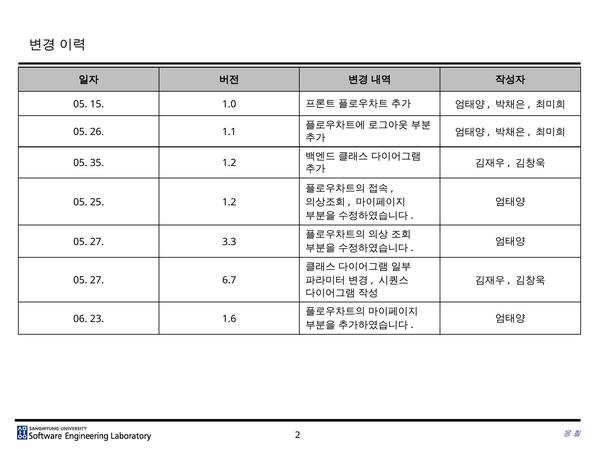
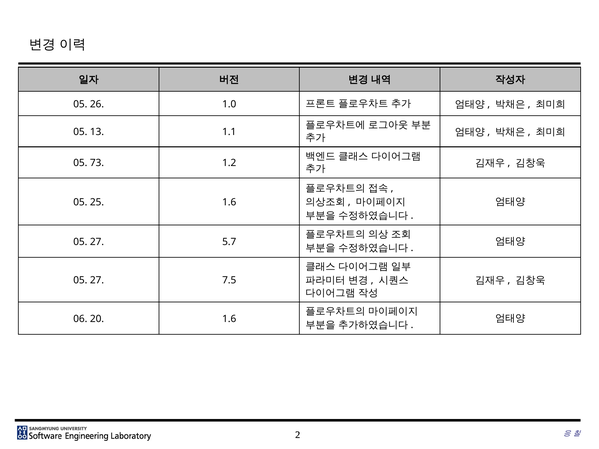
15: 15 -> 26
26: 26 -> 13
35: 35 -> 73
25 1.2: 1.2 -> 1.6
3.3: 3.3 -> 5.7
6.7: 6.7 -> 7.5
23: 23 -> 20
